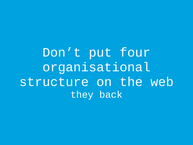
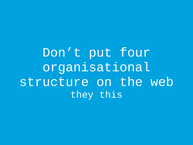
back: back -> this
